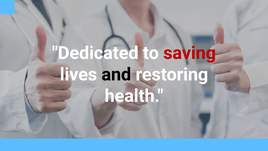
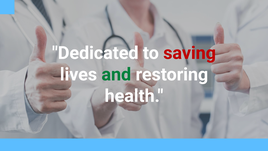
and colour: black -> green
